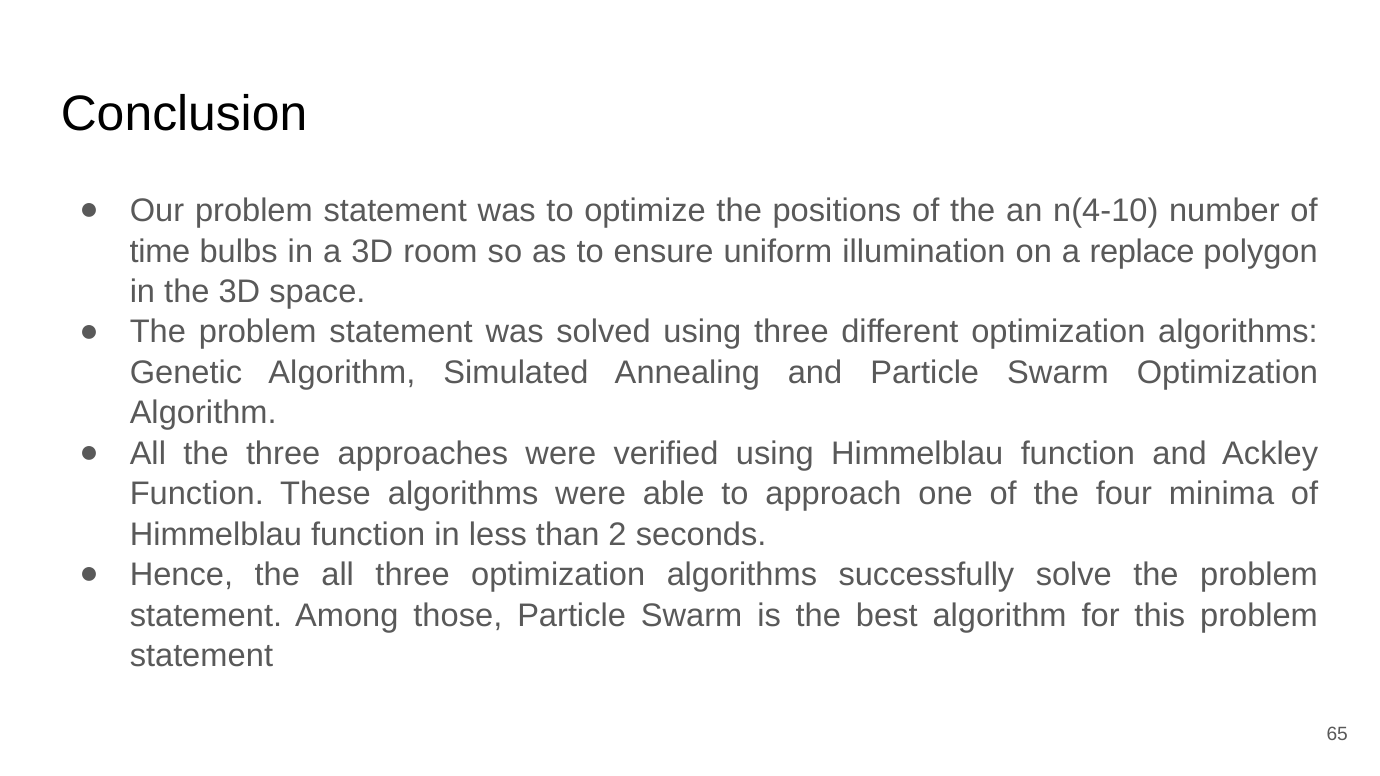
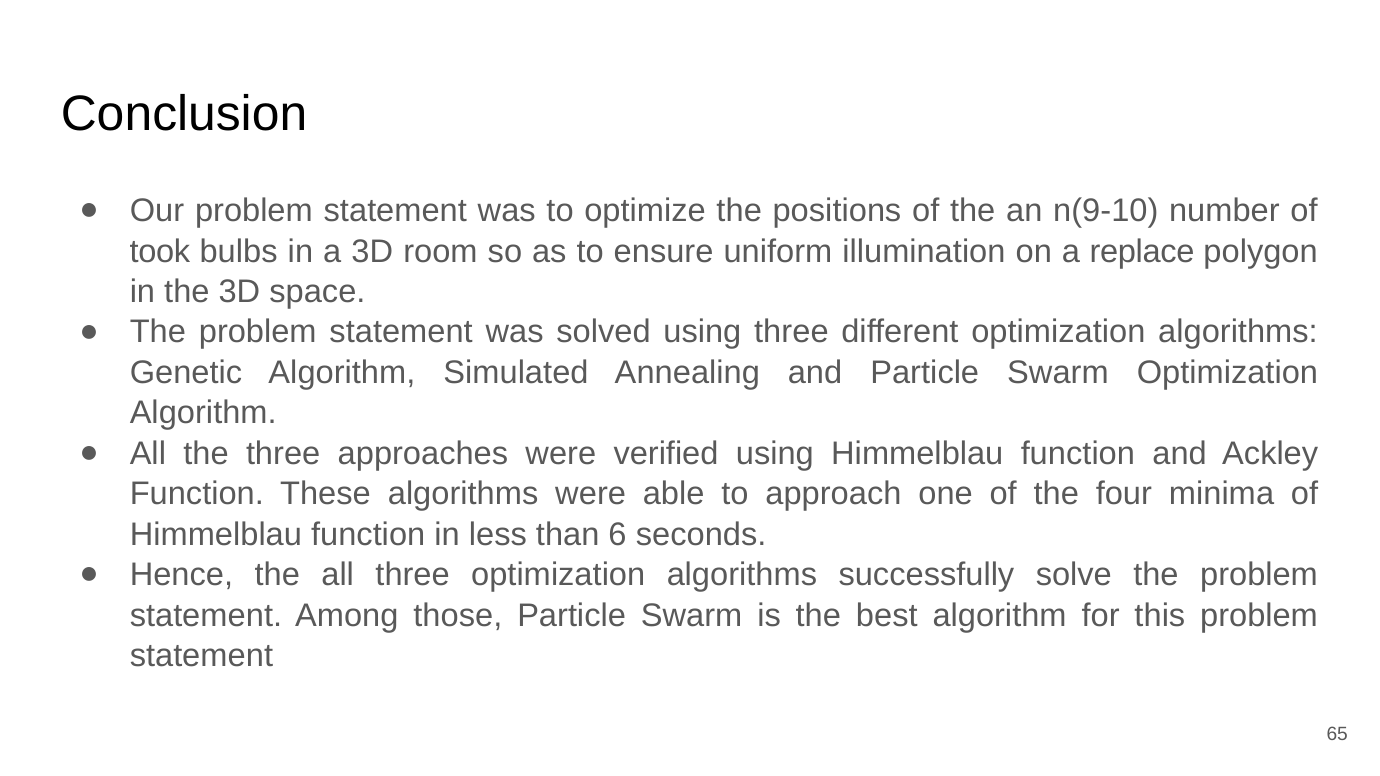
n(4-10: n(4-10 -> n(9-10
time: time -> took
2: 2 -> 6
